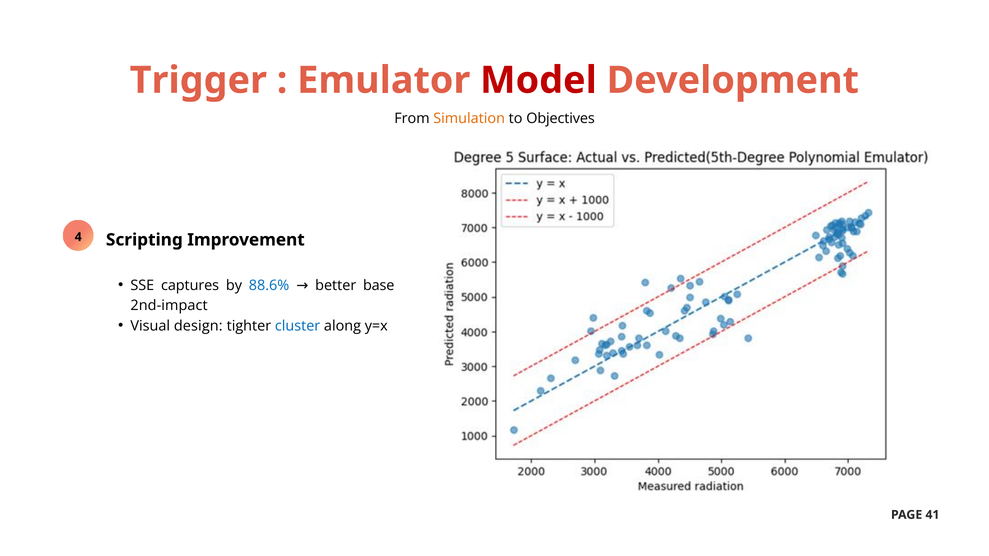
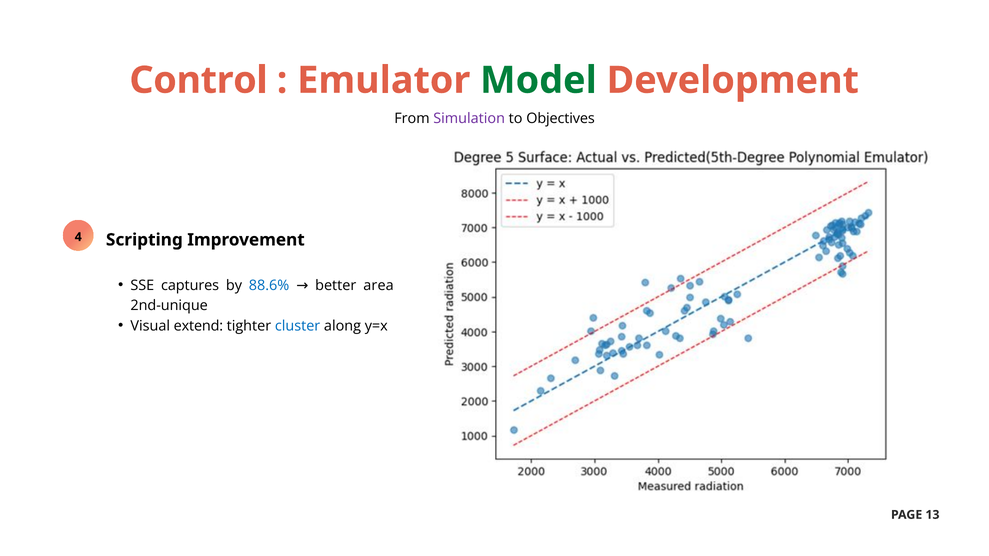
Trigger: Trigger -> Control
Model colour: red -> green
Simulation colour: orange -> purple
base: base -> area
2nd-impact: 2nd-impact -> 2nd-unique
design: design -> extend
41: 41 -> 13
